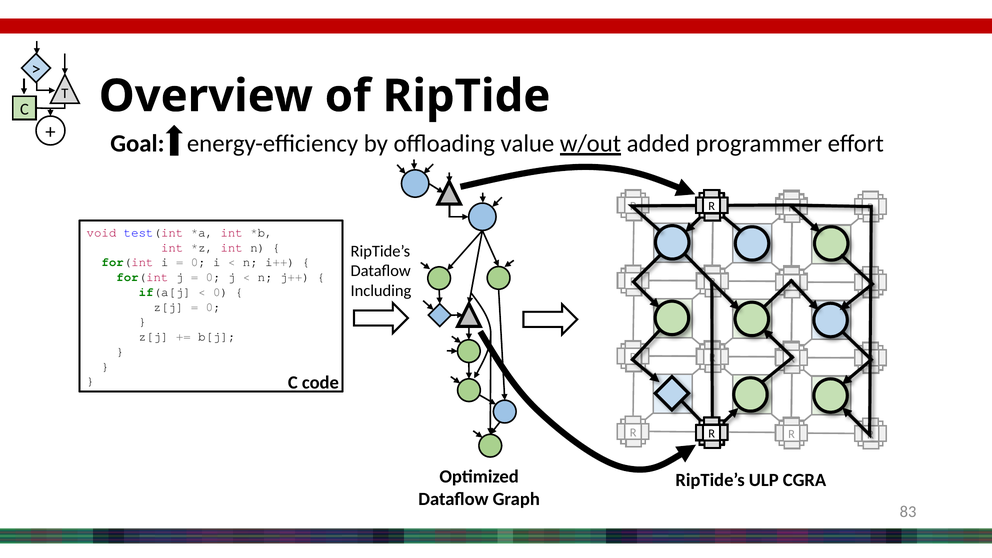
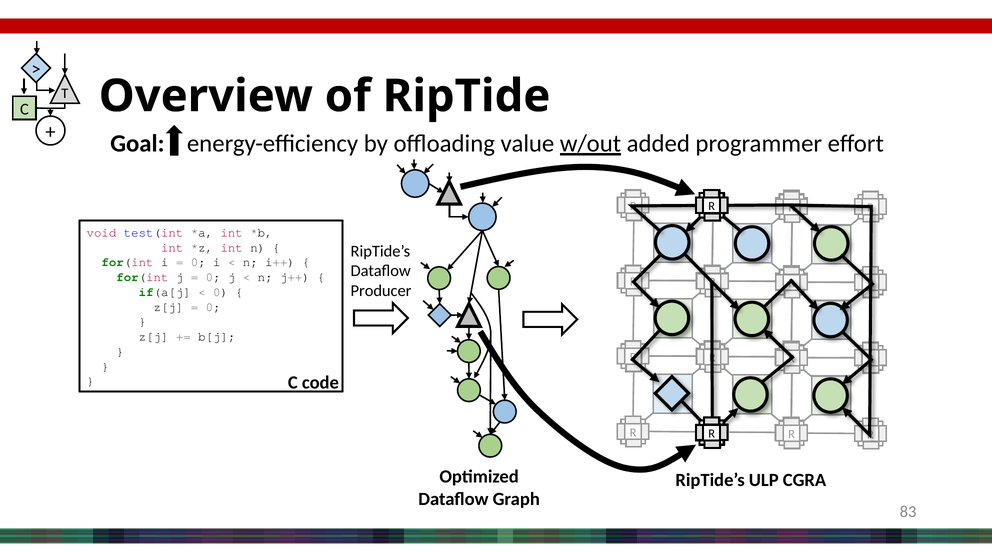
Including: Including -> Producer
